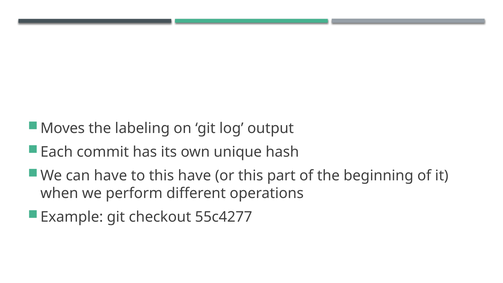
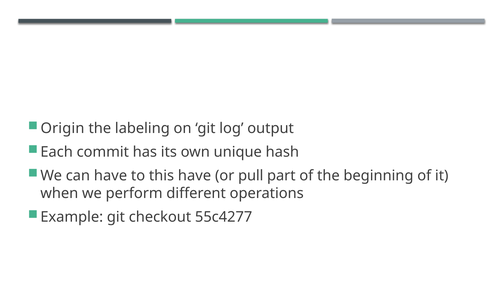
Moves: Moves -> Origin
or this: this -> pull
